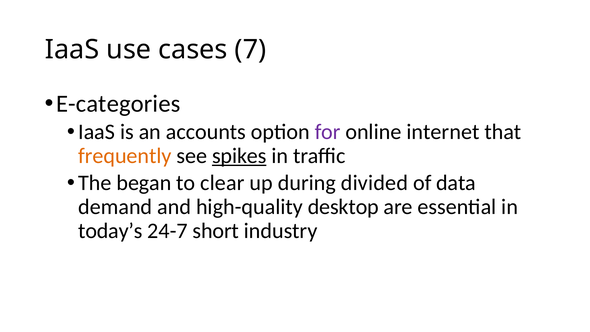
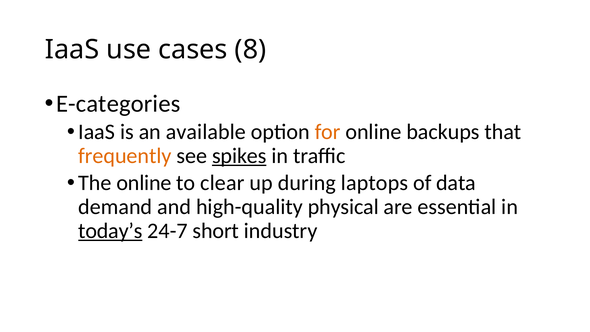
7: 7 -> 8
accounts: accounts -> available
for colour: purple -> orange
internet: internet -> backups
The began: began -> online
divided: divided -> laptops
desktop: desktop -> physical
today’s underline: none -> present
